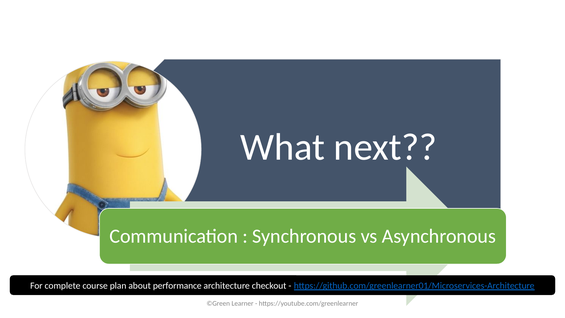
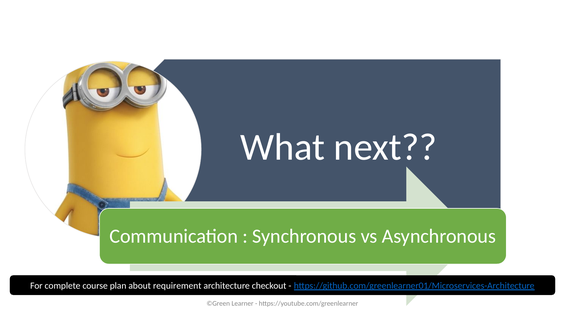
performance: performance -> requirement
